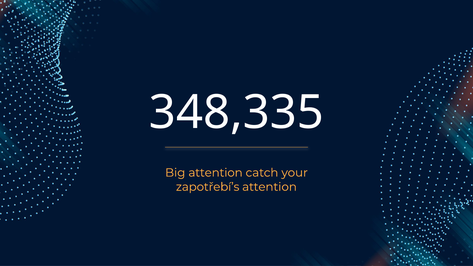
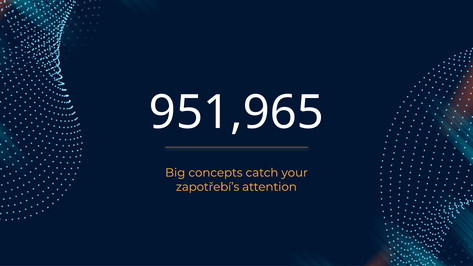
348,335: 348,335 -> 951,965
Big attention: attention -> concepts
